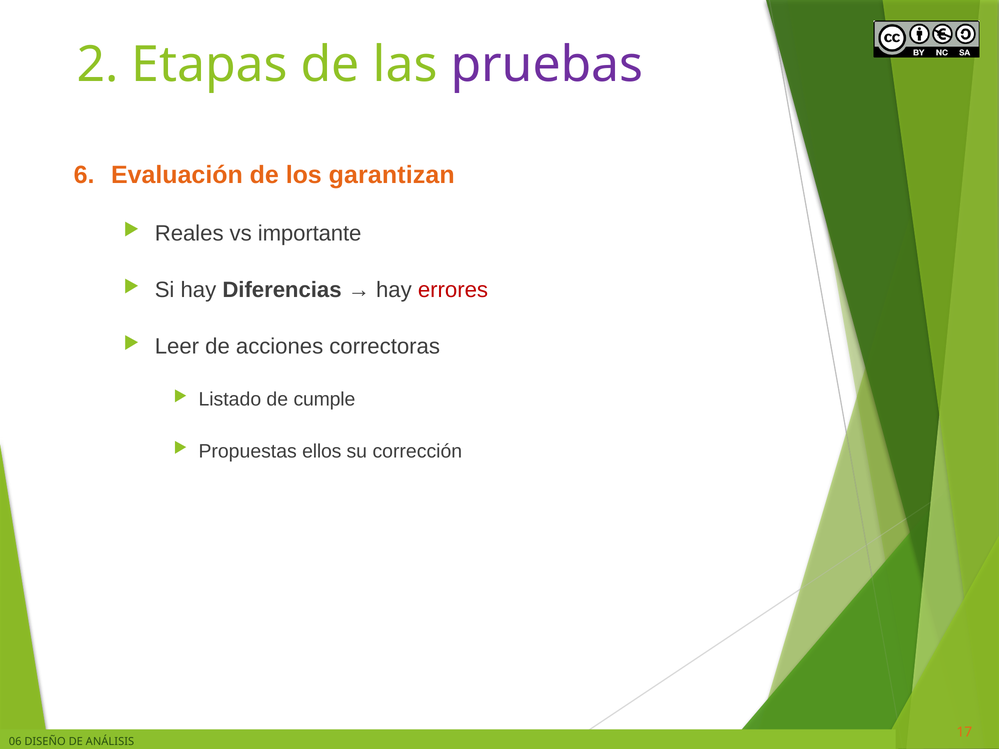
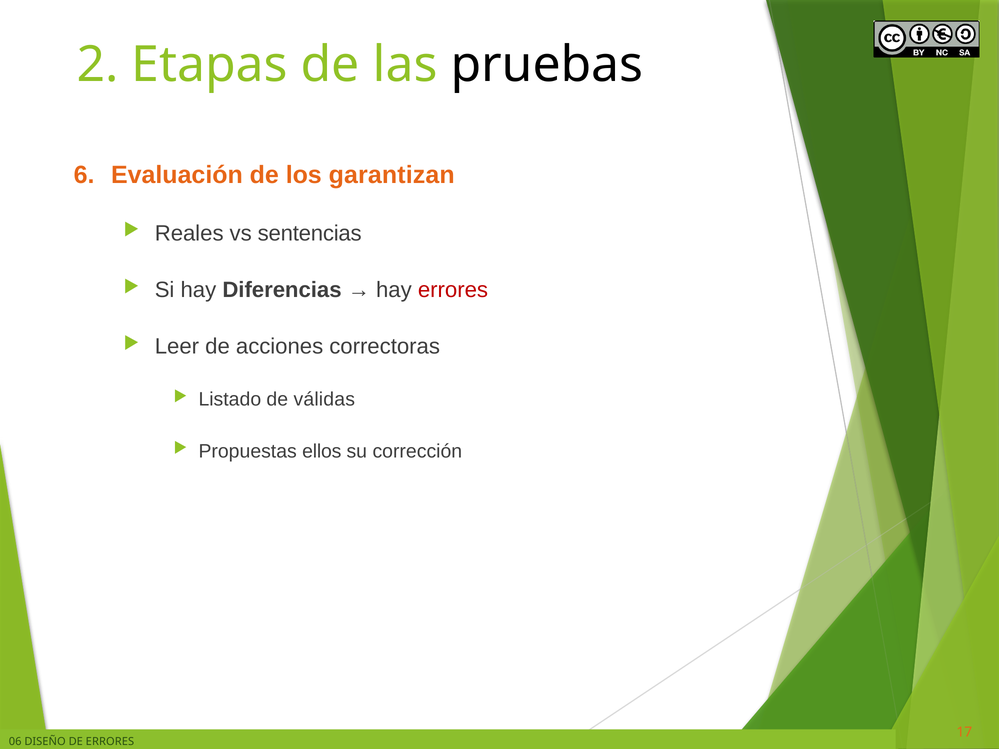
pruebas colour: purple -> black
importante: importante -> sentencias
cumple: cumple -> válidas
DE ANÁLISIS: ANÁLISIS -> ERRORES
